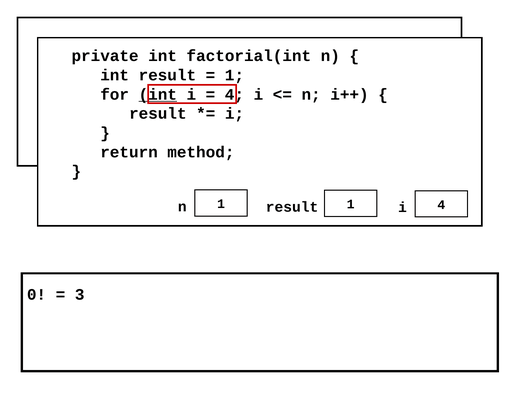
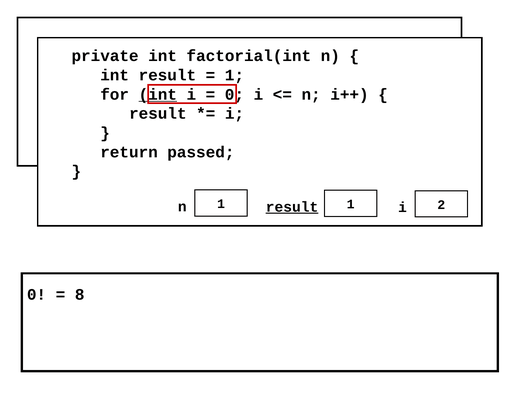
4 at (234, 94): 4 -> 0
method: method -> passed
n 4: 4 -> 2
result at (292, 207) underline: none -> present
3: 3 -> 8
